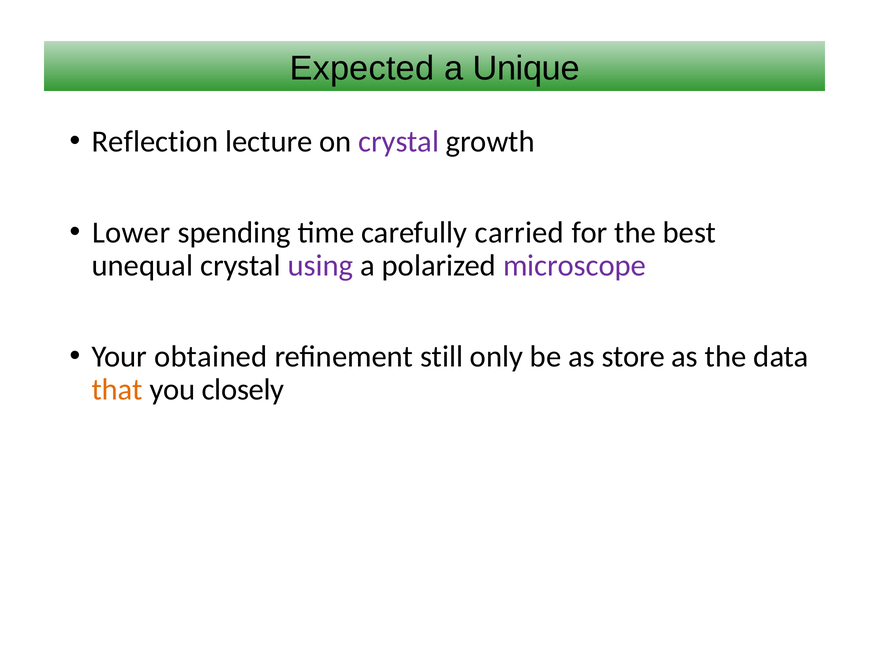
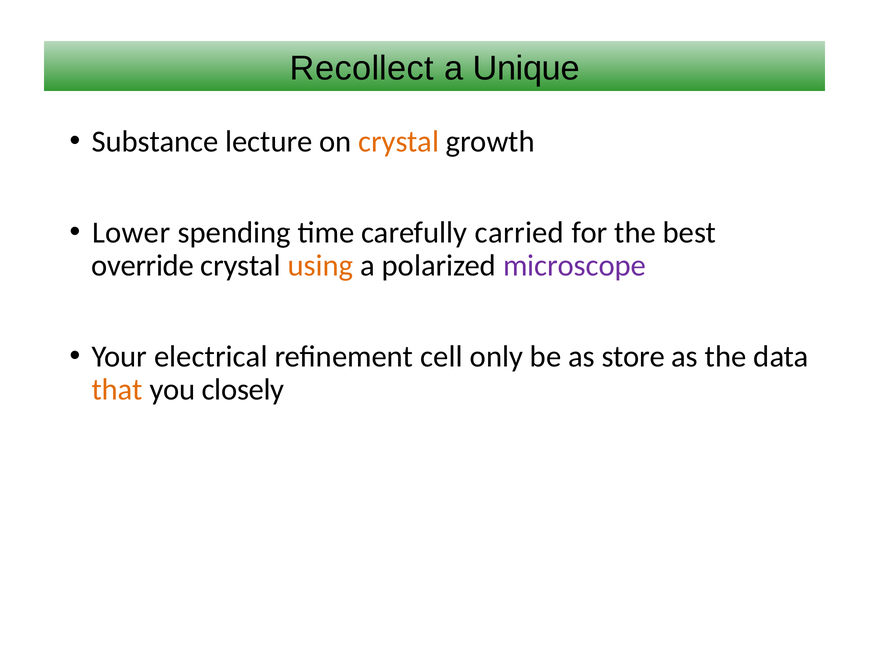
Expected: Expected -> Recollect
Reflection: Reflection -> Substance
crystal at (399, 142) colour: purple -> orange
unequal: unequal -> override
using colour: purple -> orange
obtained: obtained -> electrical
still: still -> cell
